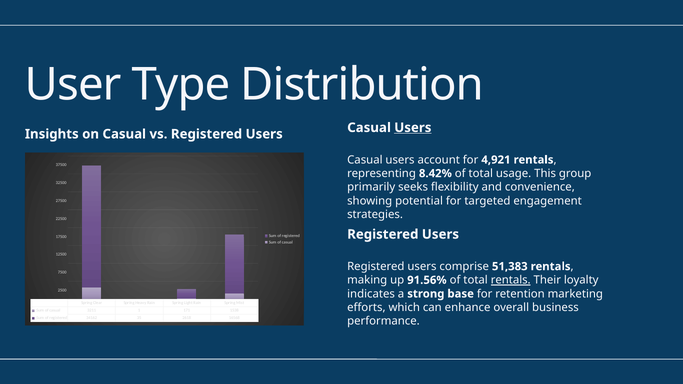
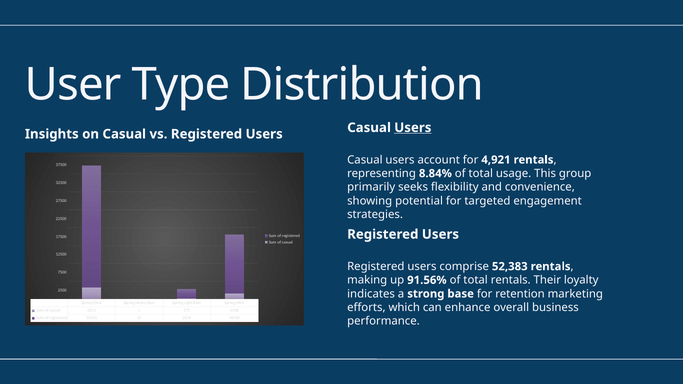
8.42%: 8.42% -> 8.84%
51,383: 51,383 -> 52,383
rentals at (511, 280) underline: present -> none
